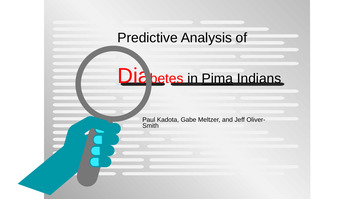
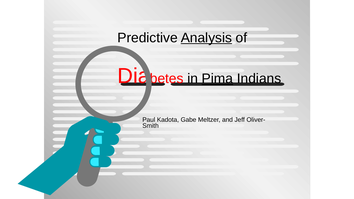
Analysis underline: none -> present
